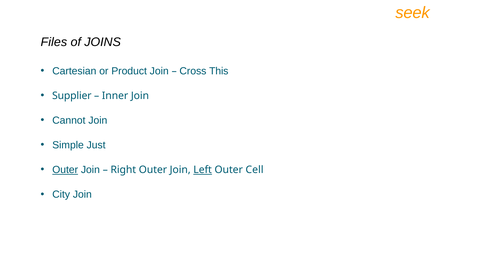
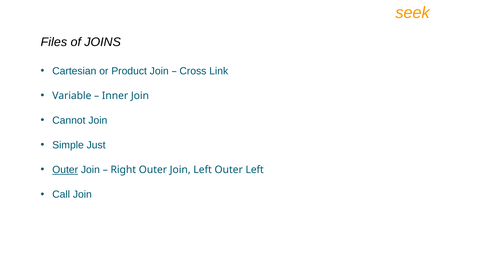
This: This -> Link
Supplier: Supplier -> Variable
Left at (203, 170) underline: present -> none
Outer Cell: Cell -> Left
City: City -> Call
